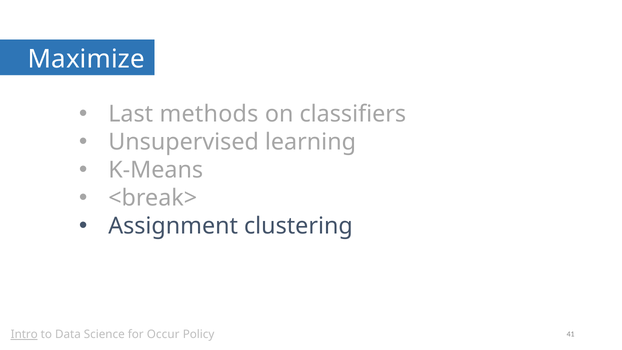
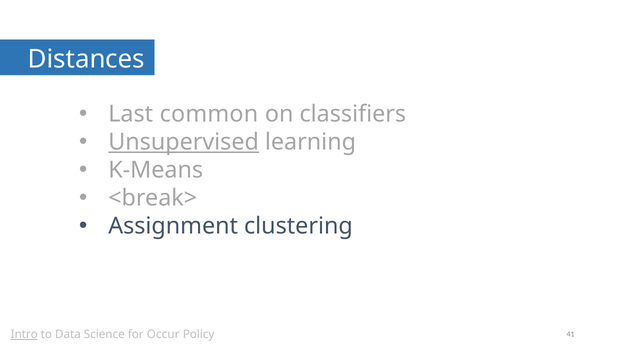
Maximize: Maximize -> Distances
methods: methods -> common
Unsupervised underline: none -> present
